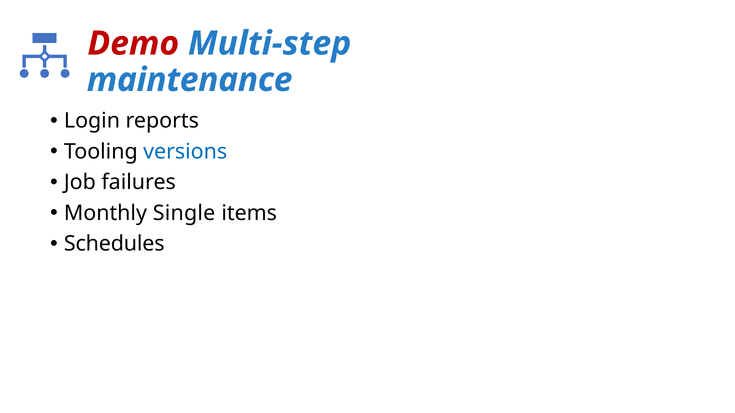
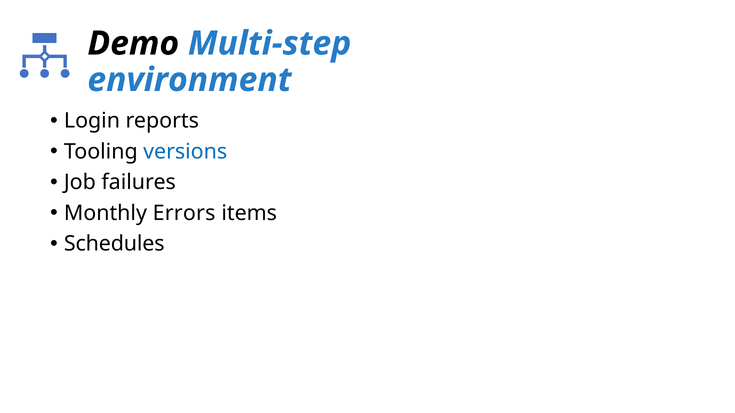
Demo colour: red -> black
maintenance: maintenance -> environment
Single: Single -> Errors
